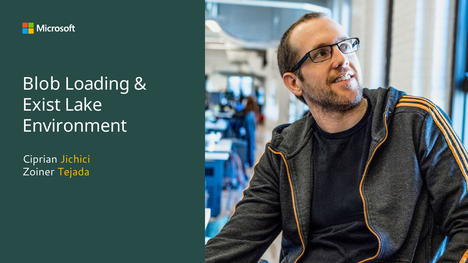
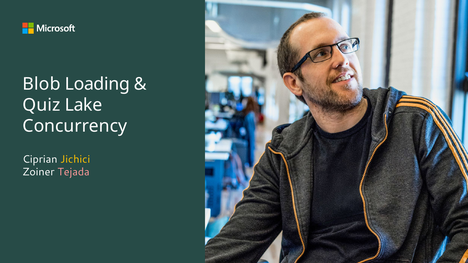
Exist: Exist -> Quiz
Environment: Environment -> Concurrency
Tejada colour: yellow -> pink
